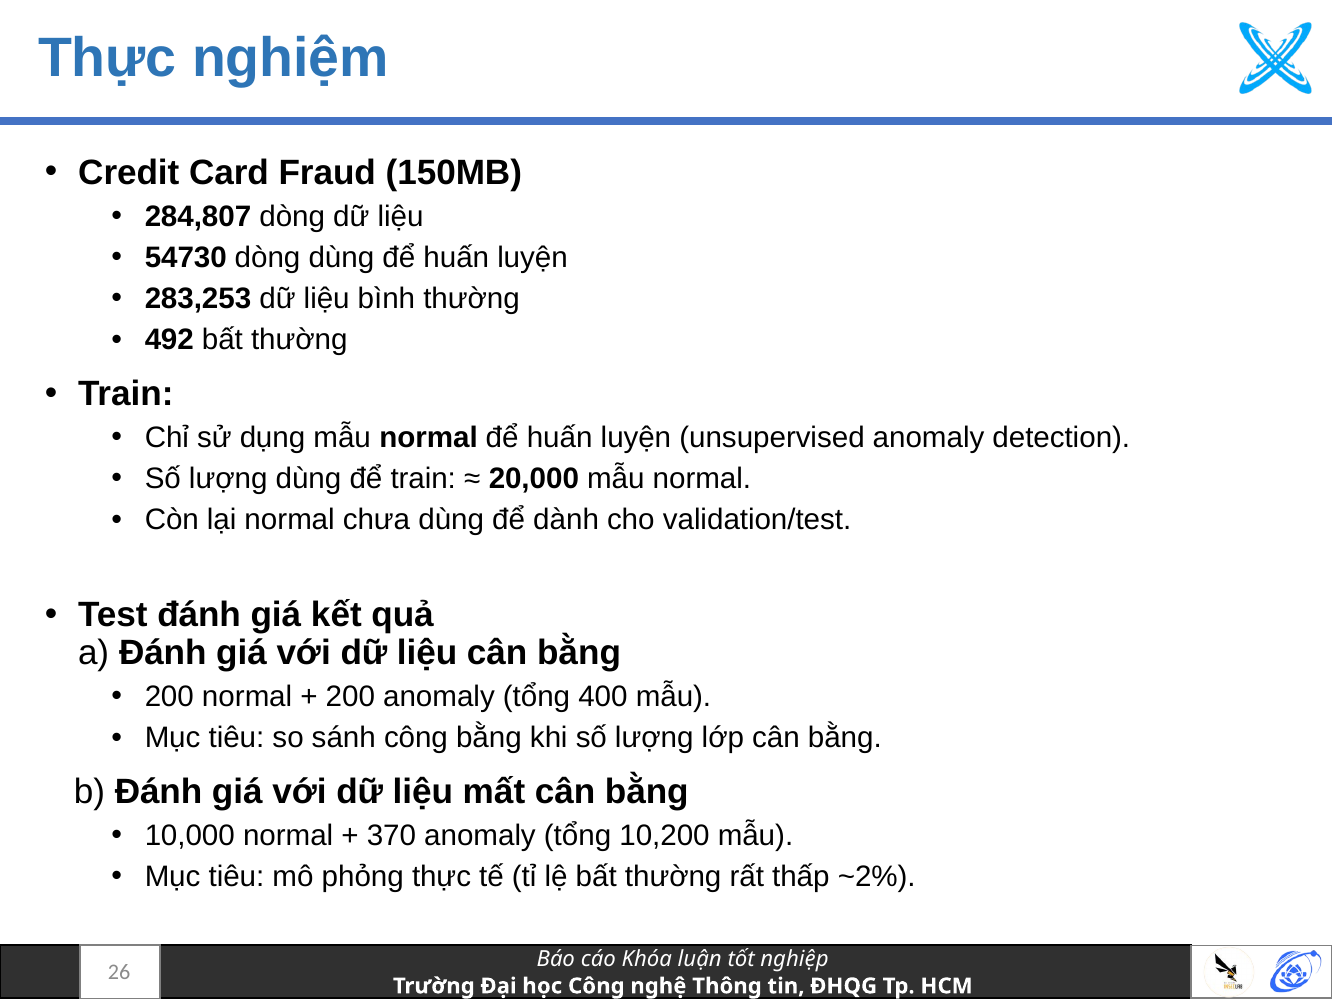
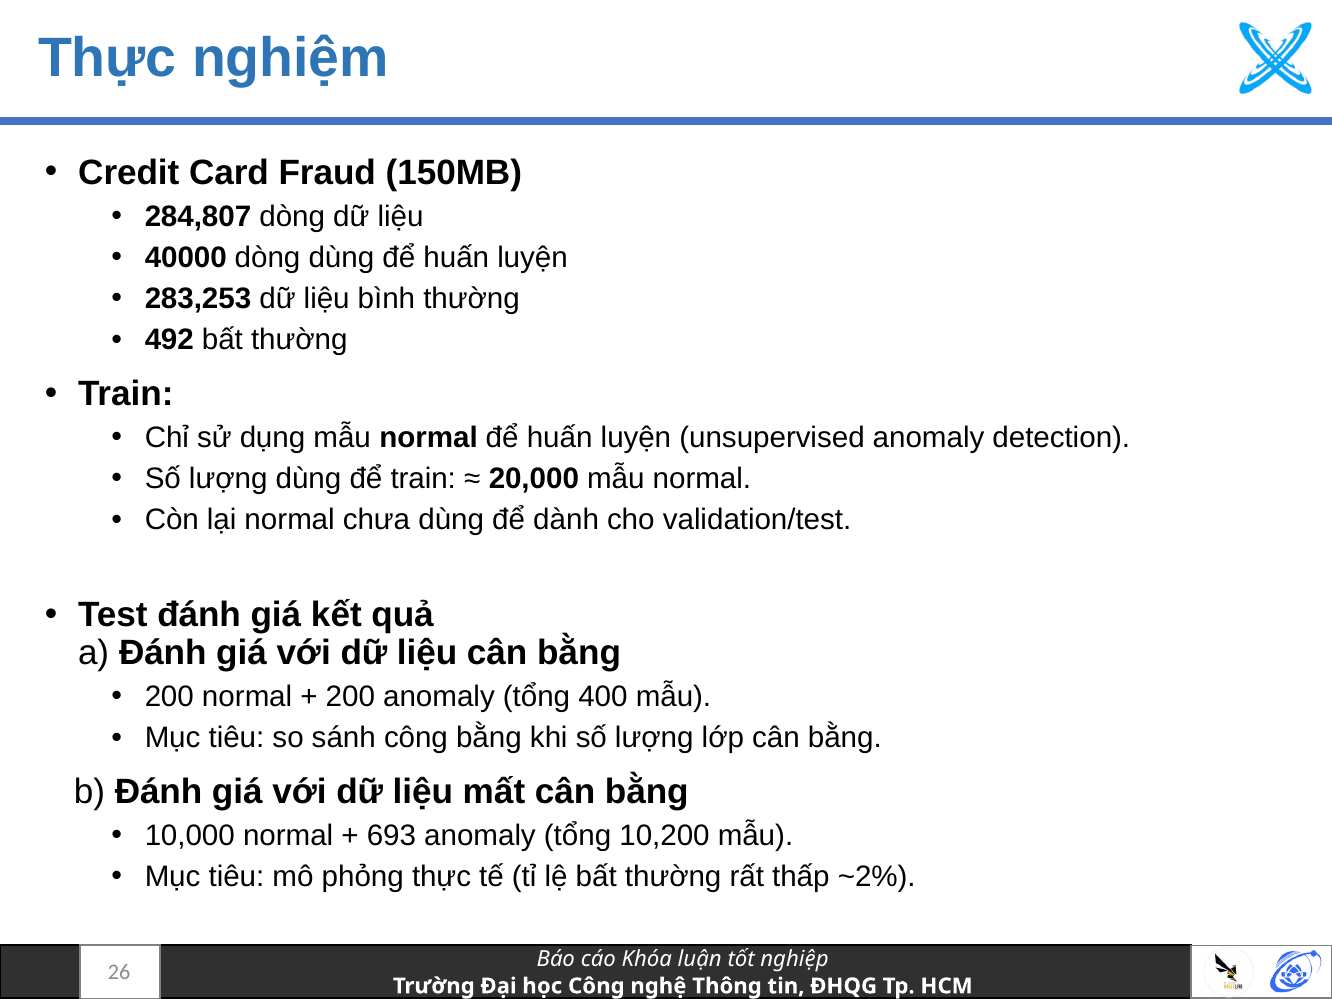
54730: 54730 -> 40000
370: 370 -> 693
